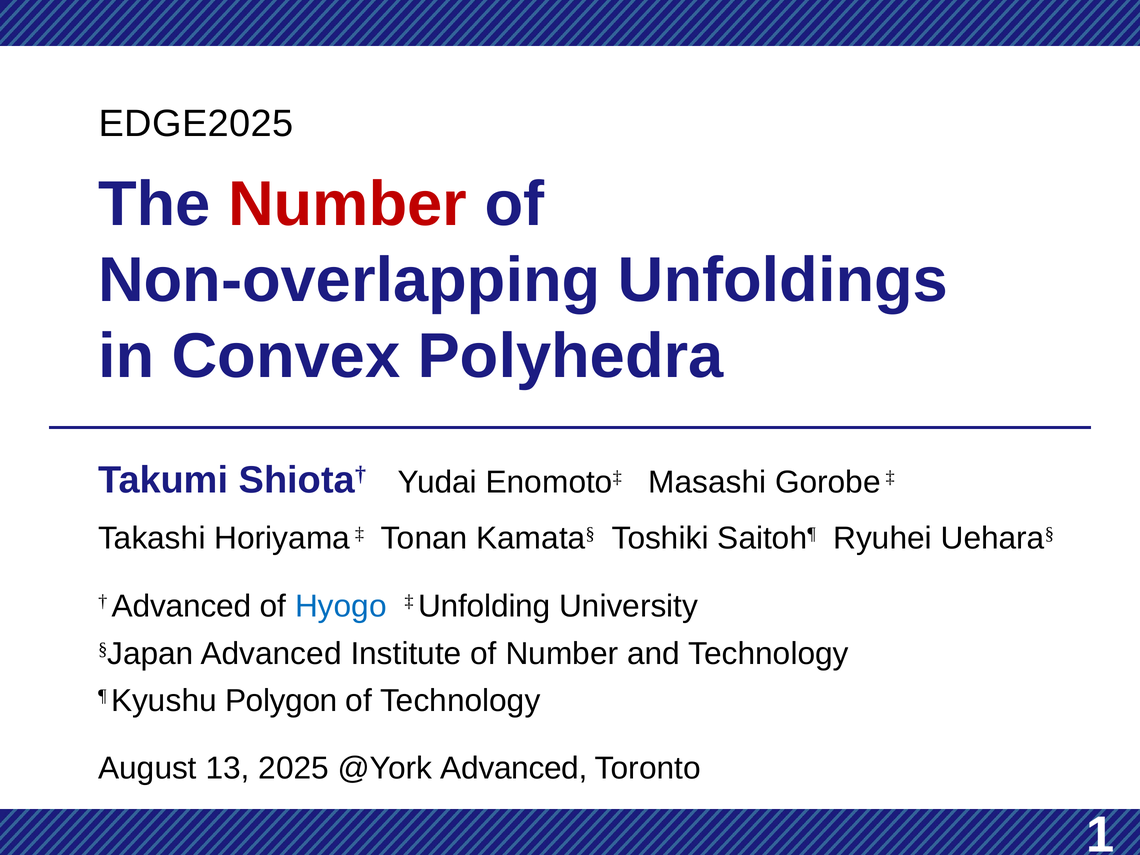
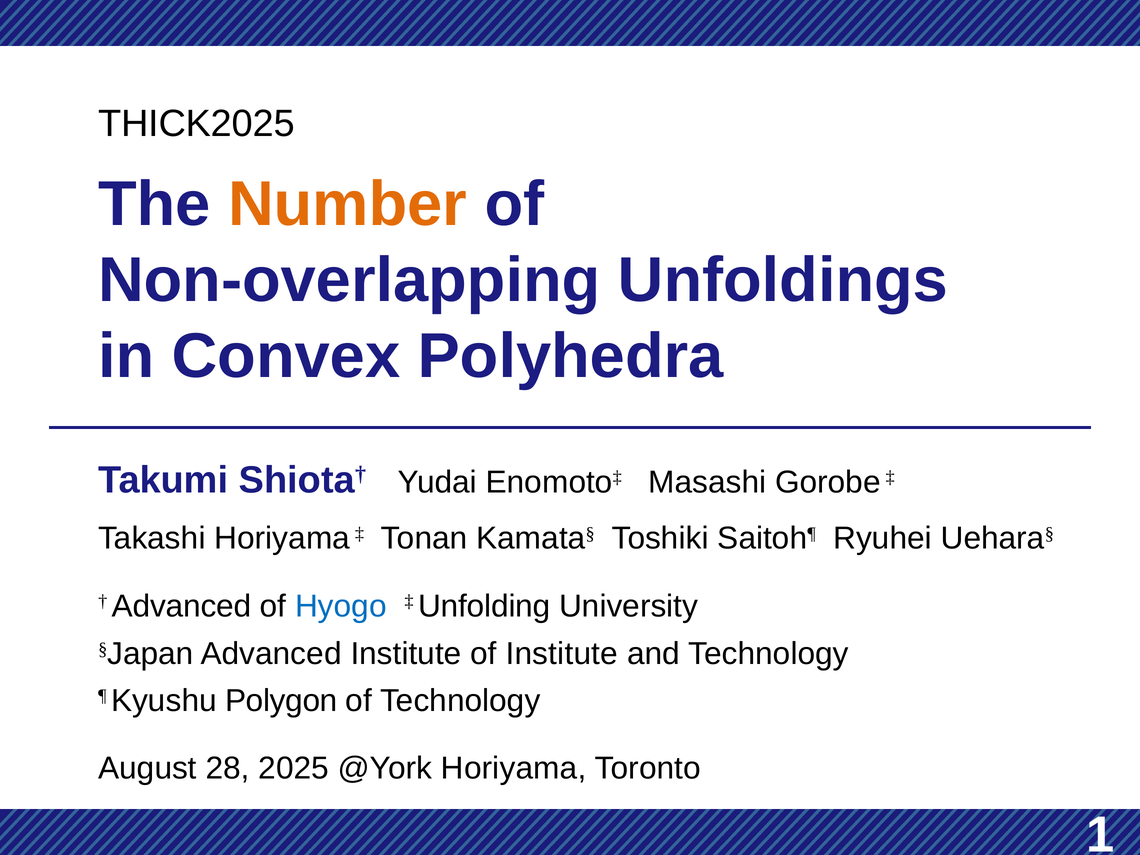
EDGE2025: EDGE2025 -> THICK2025
Number at (348, 205) colour: red -> orange
of Number: Number -> Institute
13: 13 -> 28
@York Advanced: Advanced -> Horiyama
